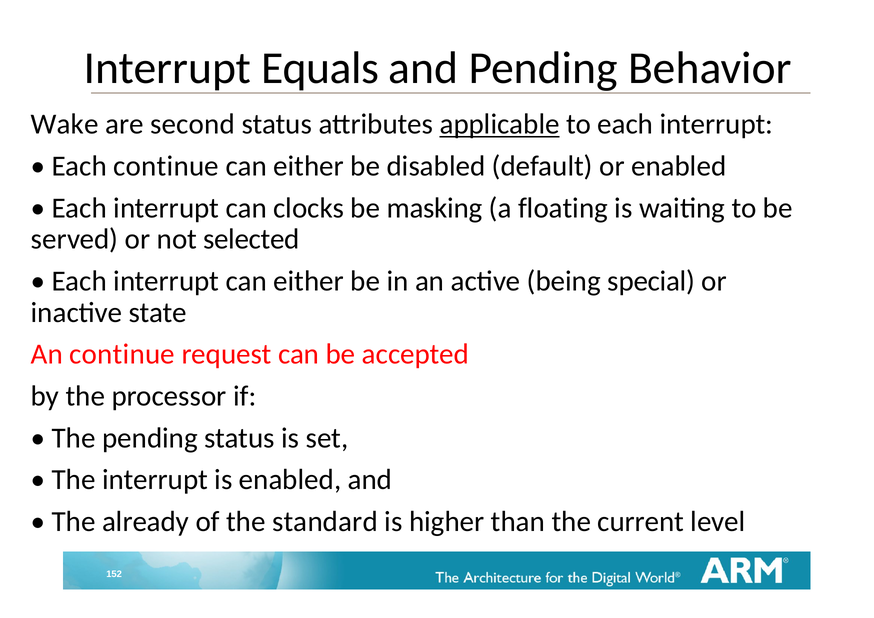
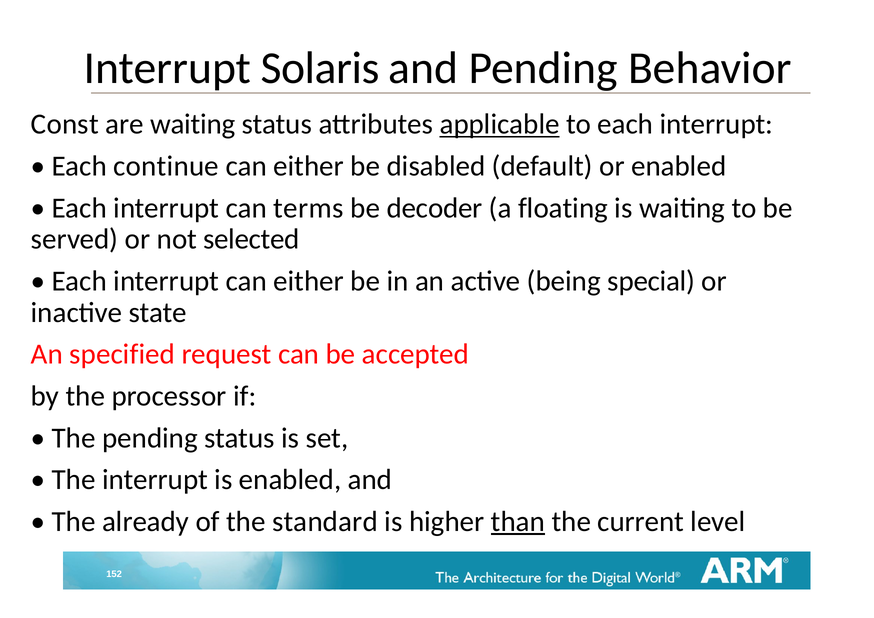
Equals: Equals -> Solaris
Wake: Wake -> Const
are second: second -> waiting
clocks: clocks -> terms
masking: masking -> decoder
An continue: continue -> specified
than underline: none -> present
